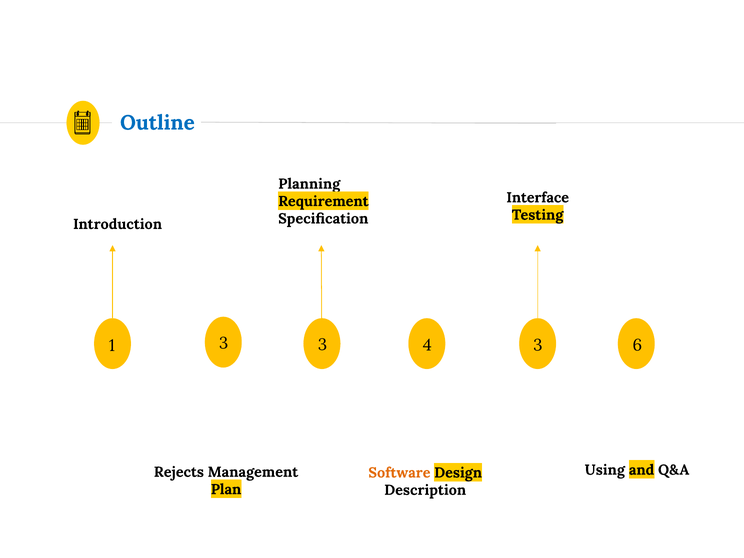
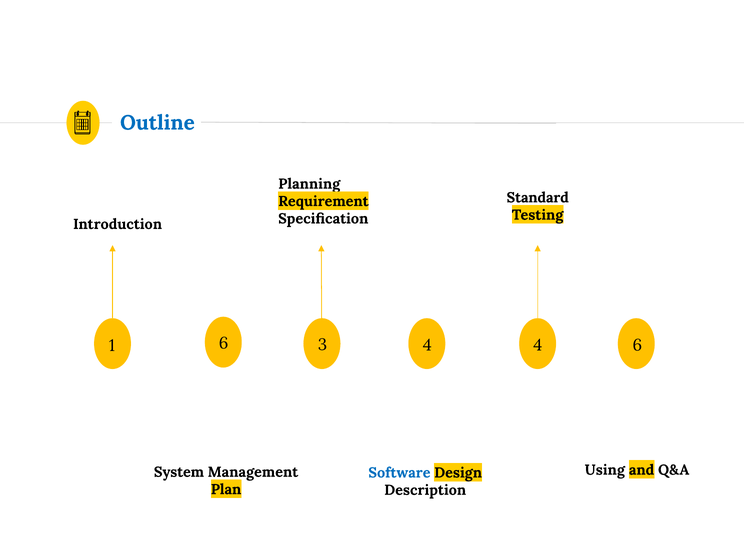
Interface: Interface -> Standard
1 3: 3 -> 6
4 3: 3 -> 4
Rejects: Rejects -> System
Software colour: orange -> blue
